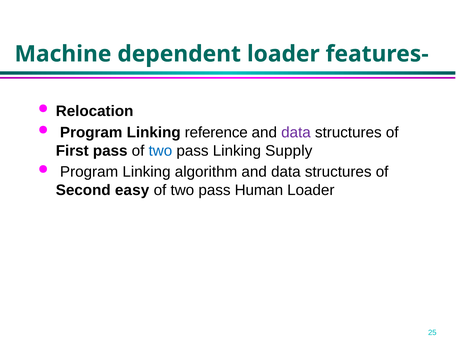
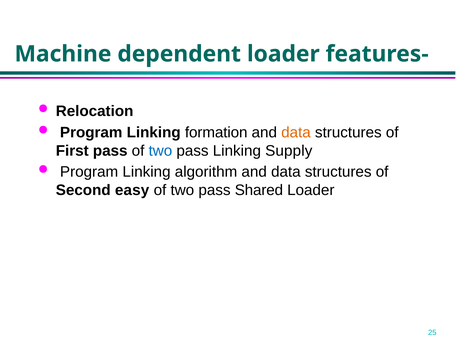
reference: reference -> formation
data at (296, 132) colour: purple -> orange
Human: Human -> Shared
